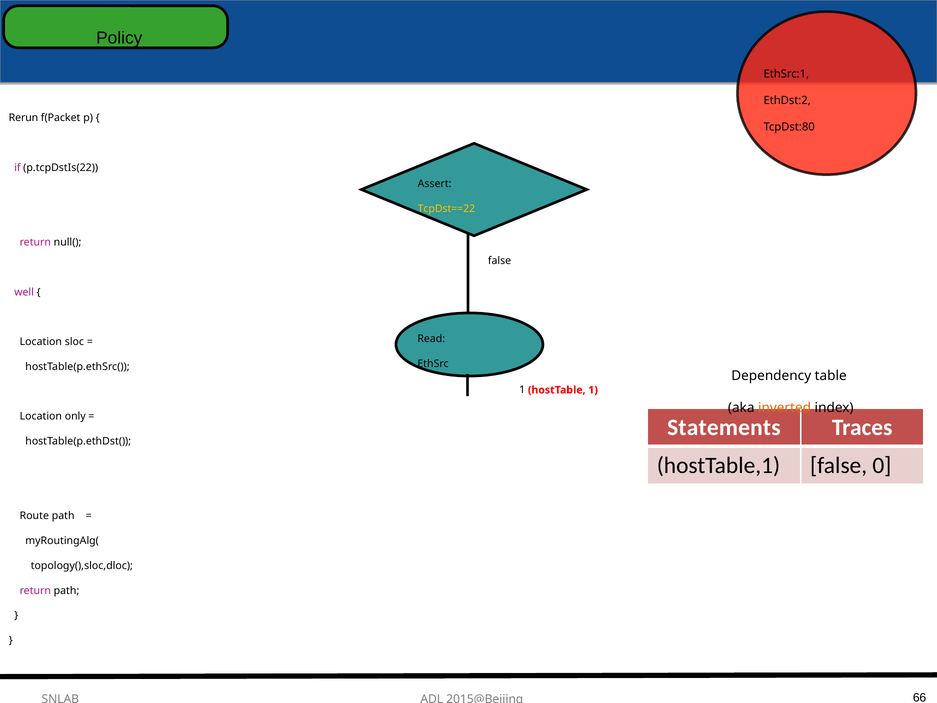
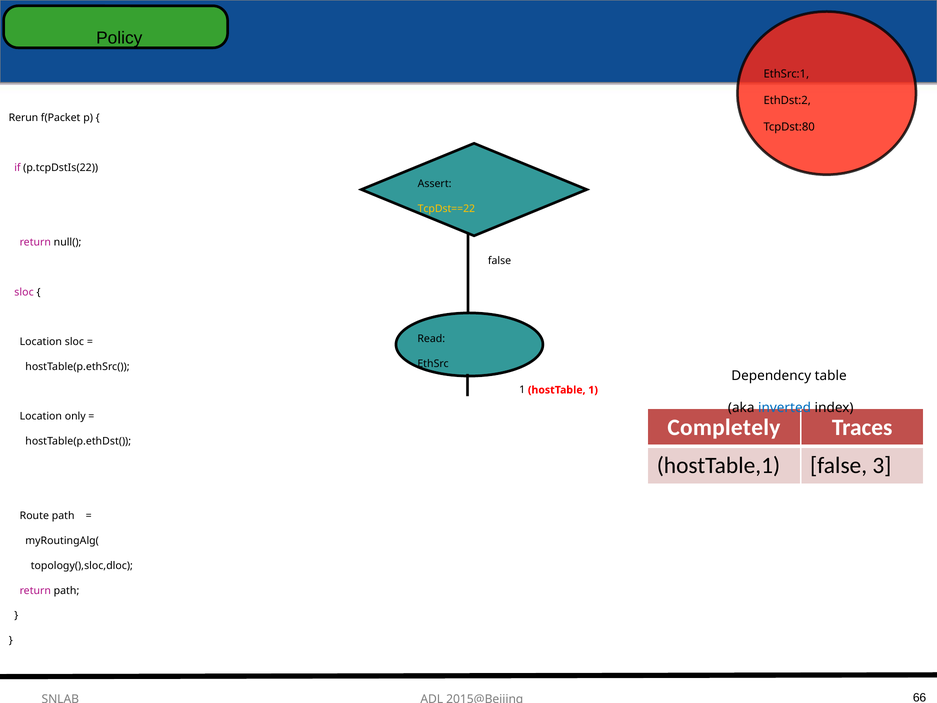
well at (24, 292): well -> sloc
inverted colour: orange -> blue
Statements: Statements -> Completely
0: 0 -> 3
